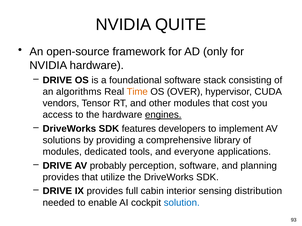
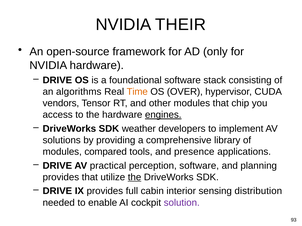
QUITE: QUITE -> THEIR
cost: cost -> chip
features: features -> weather
dedicated: dedicated -> compared
everyone: everyone -> presence
probably: probably -> practical
the at (135, 178) underline: none -> present
solution colour: blue -> purple
